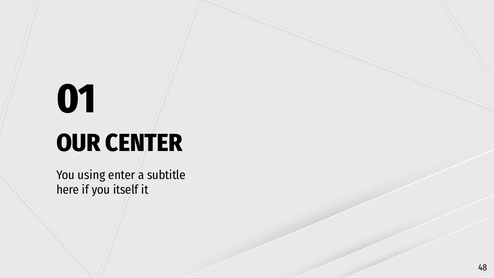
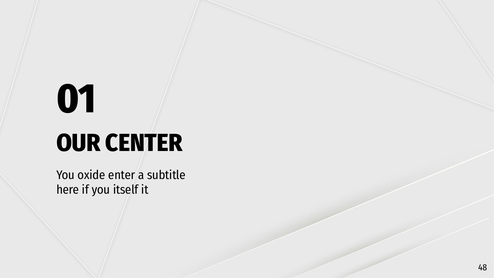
using: using -> oxide
